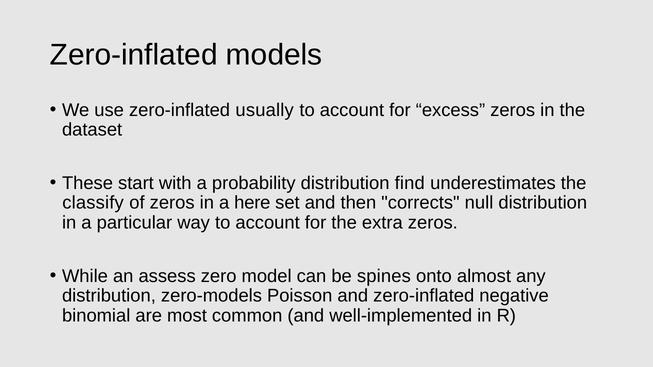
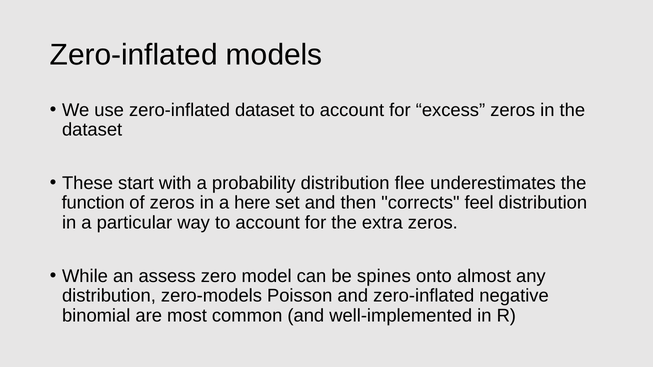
zero-inflated usually: usually -> dataset
find: find -> flee
classify: classify -> function
null: null -> feel
